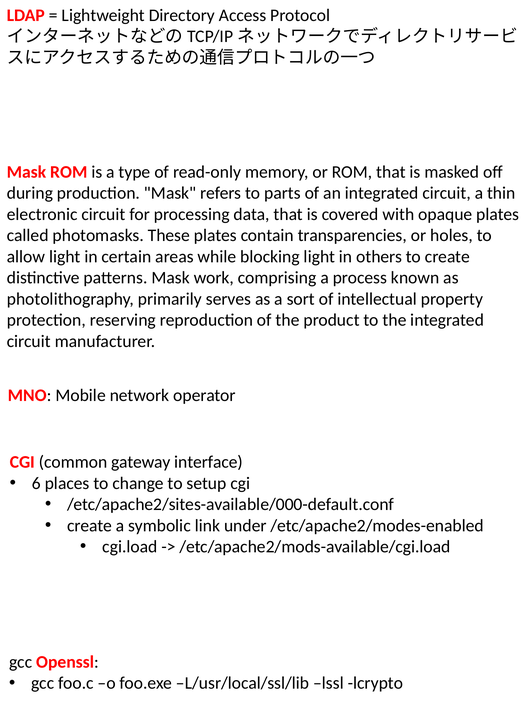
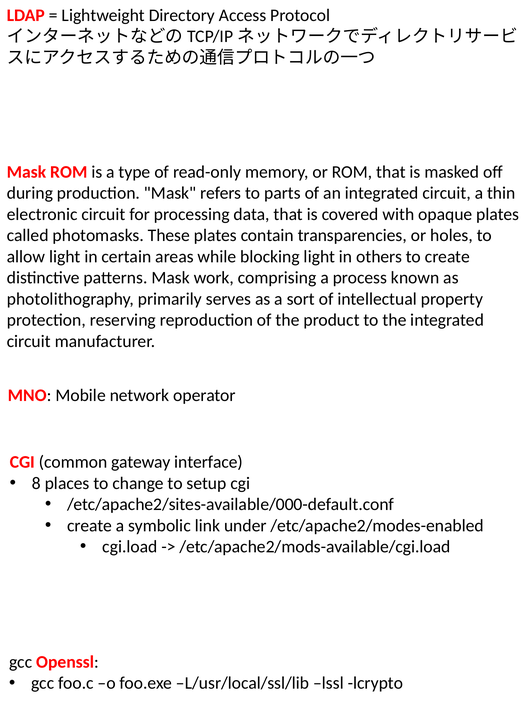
6: 6 -> 8
